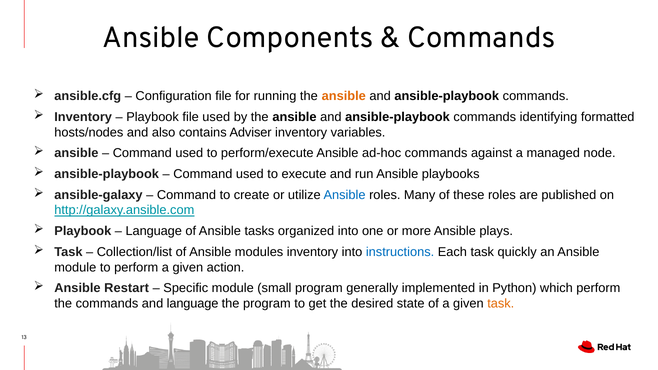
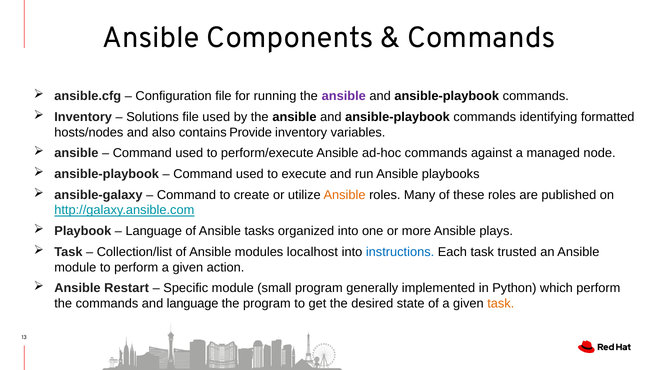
ansible at (344, 96) colour: orange -> purple
Playbook at (153, 117): Playbook -> Solutions
Adviser: Adviser -> Provide
Ansible at (345, 195) colour: blue -> orange
modules inventory: inventory -> localhost
quickly: quickly -> trusted
